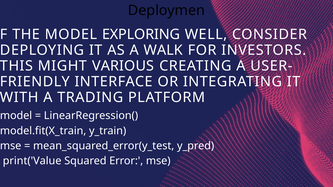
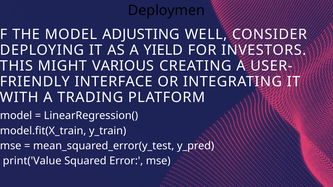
EXPLORING: EXPLORING -> ADJUSTING
WALK: WALK -> YIELD
